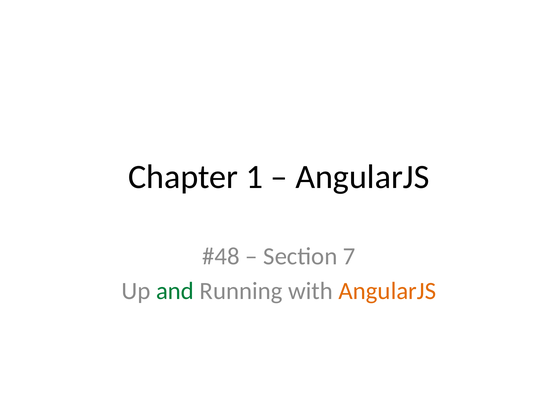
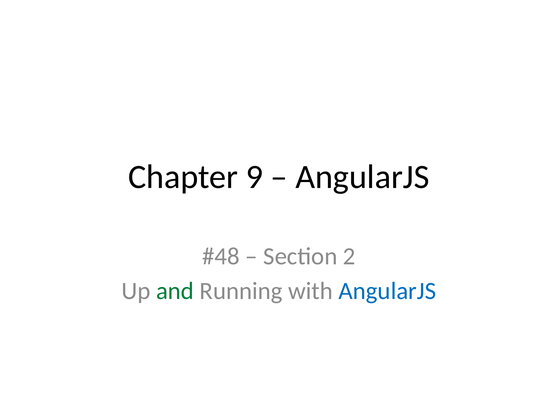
1: 1 -> 9
7: 7 -> 2
AngularJS at (387, 291) colour: orange -> blue
